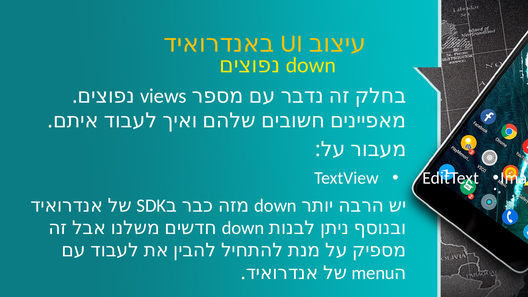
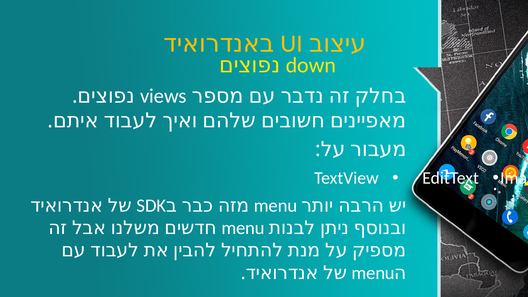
down at (276, 206): down -> menu
down at (243, 228): down -> menu
